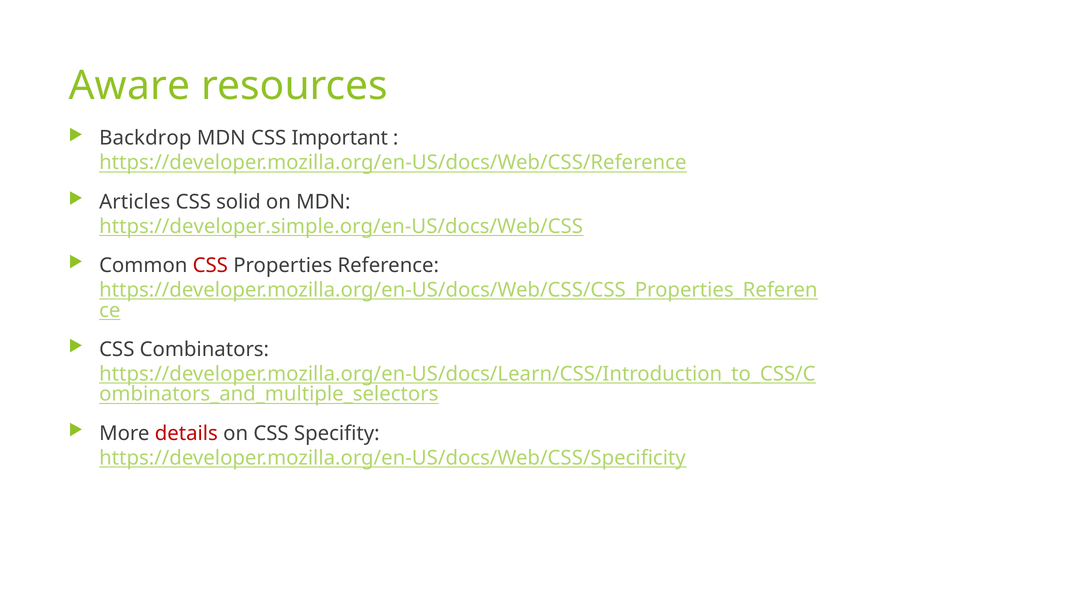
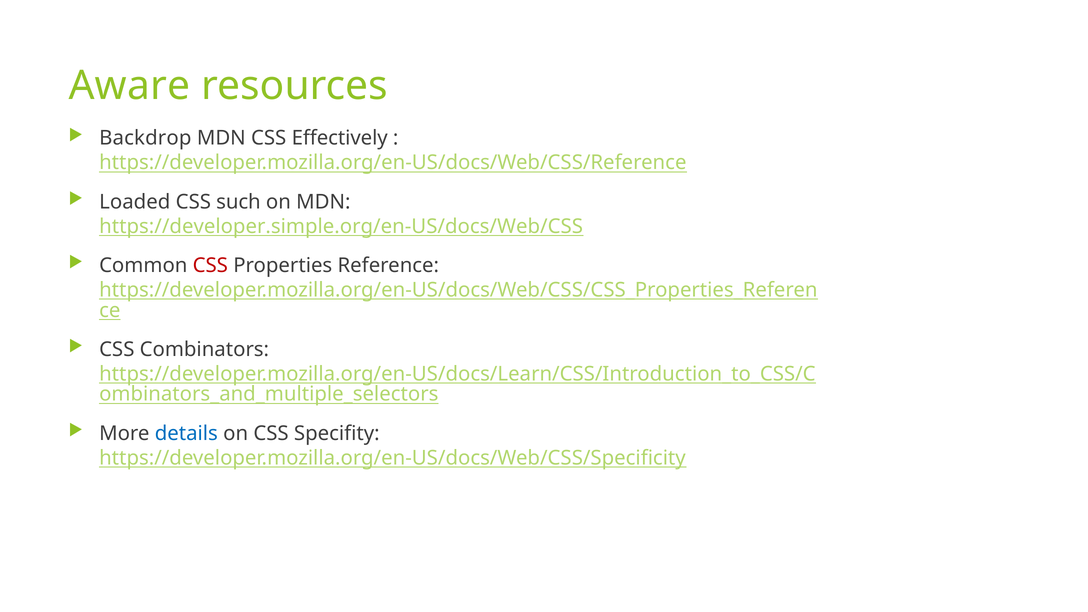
Important: Important -> Effectively
Articles: Articles -> Loaded
solid: solid -> such
details colour: red -> blue
